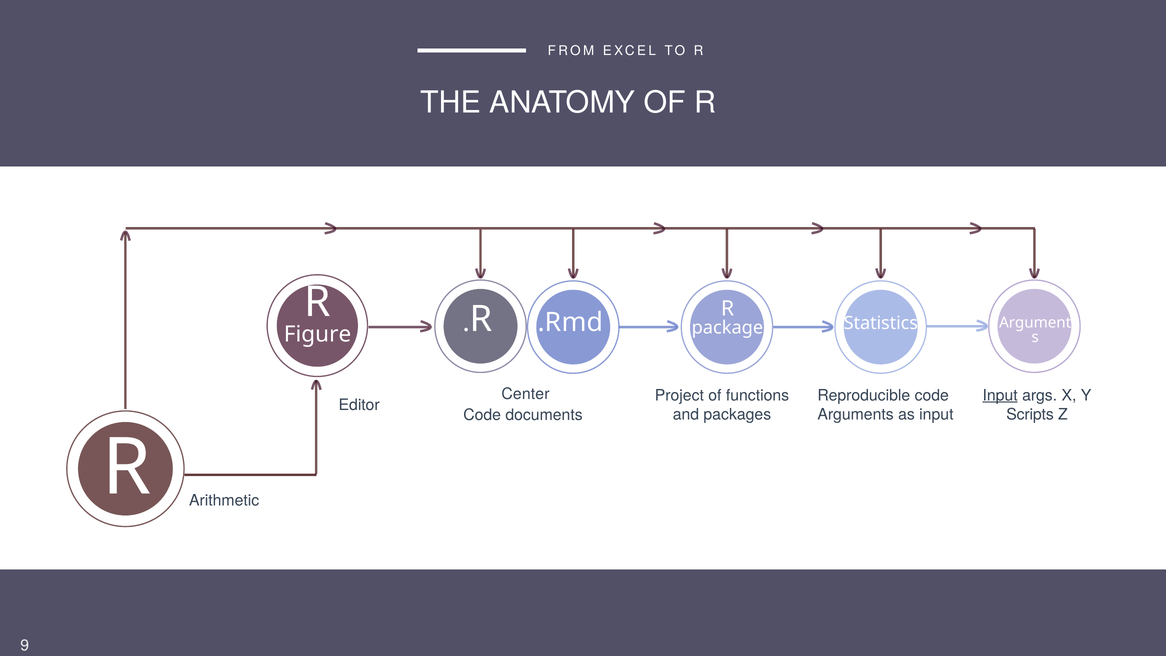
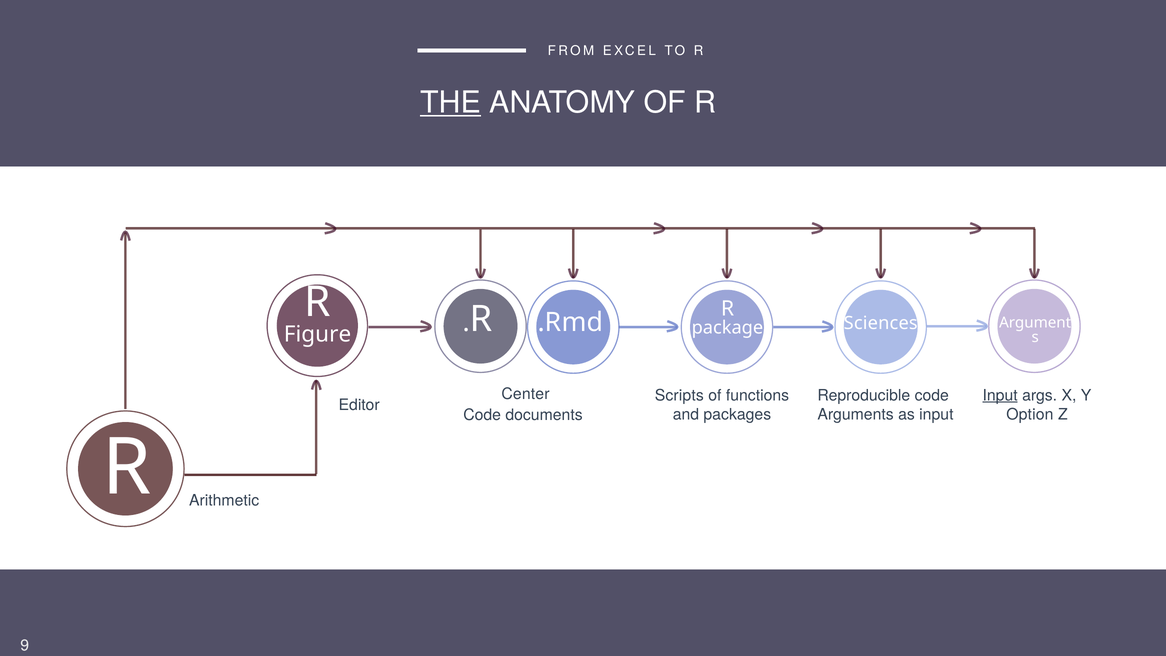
THE underline: none -> present
Statistics: Statistics -> Sciences
Project: Project -> Scripts
Scripts: Scripts -> Option
